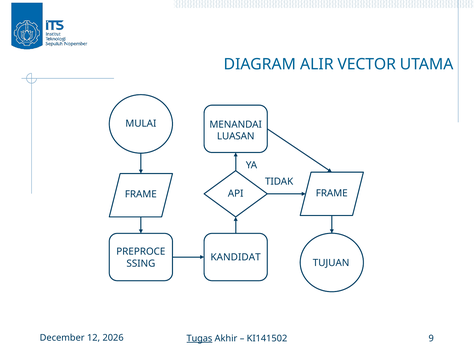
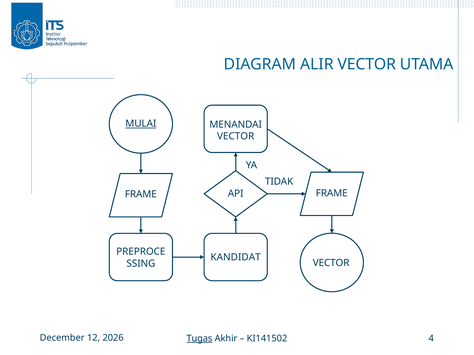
MULAI underline: none -> present
LUASAN at (236, 137): LUASAN -> VECTOR
TUJUAN at (331, 263): TUJUAN -> VECTOR
9: 9 -> 4
